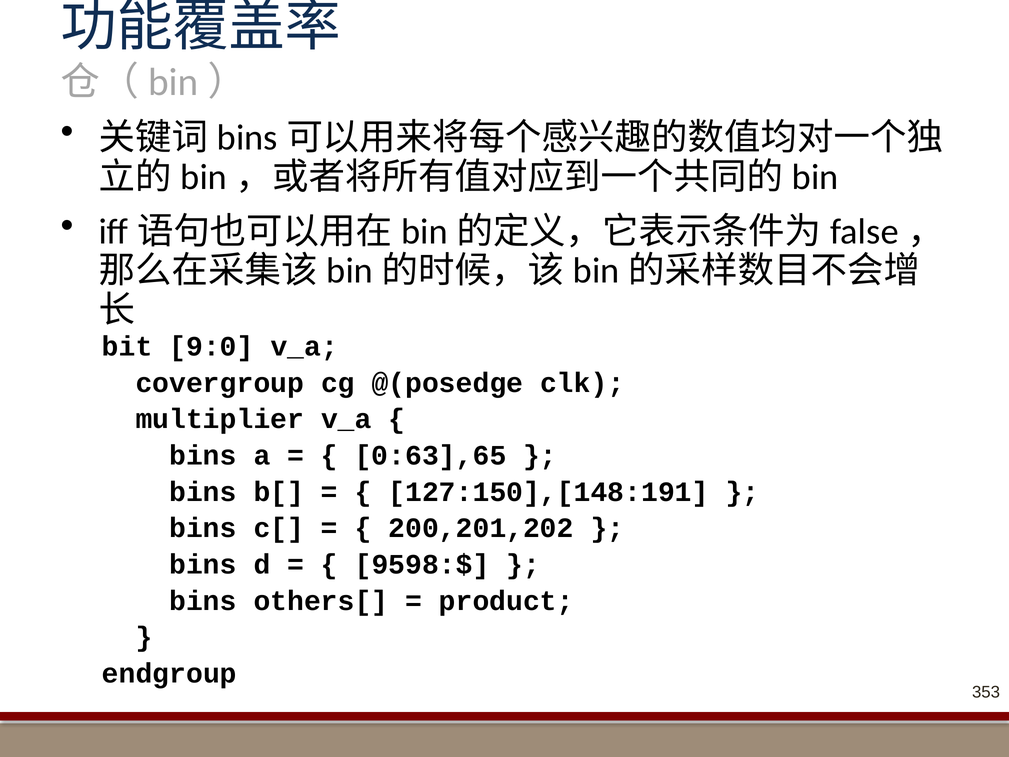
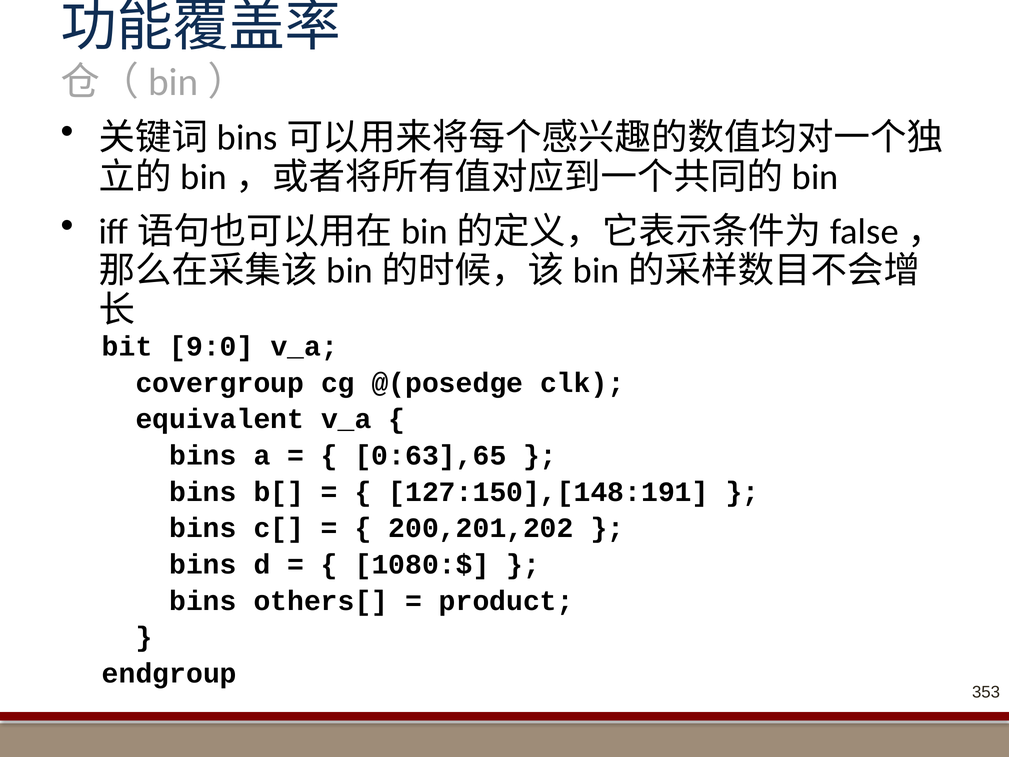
multiplier: multiplier -> equivalent
9598:$: 9598:$ -> 1080:$
